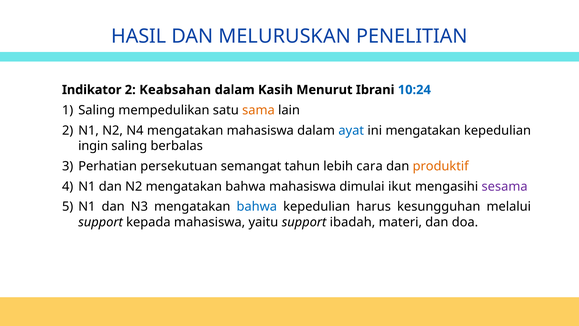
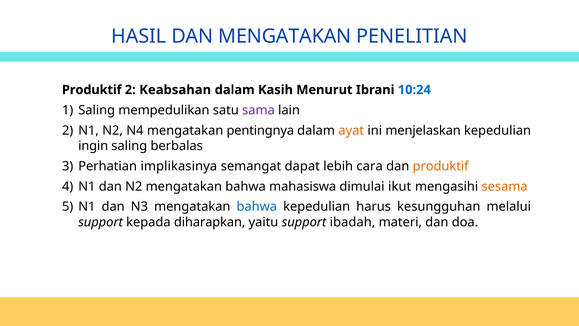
DAN MELURUSKAN: MELURUSKAN -> MENGATAKAN
Indikator at (92, 90): Indikator -> Produktif
sama colour: orange -> purple
mengatakan mahasiswa: mahasiswa -> pentingnya
ayat colour: blue -> orange
ini mengatakan: mengatakan -> menjelaskan
persekutuan: persekutuan -> implikasinya
tahun: tahun -> dapat
sesama colour: purple -> orange
kepada mahasiswa: mahasiswa -> diharapkan
